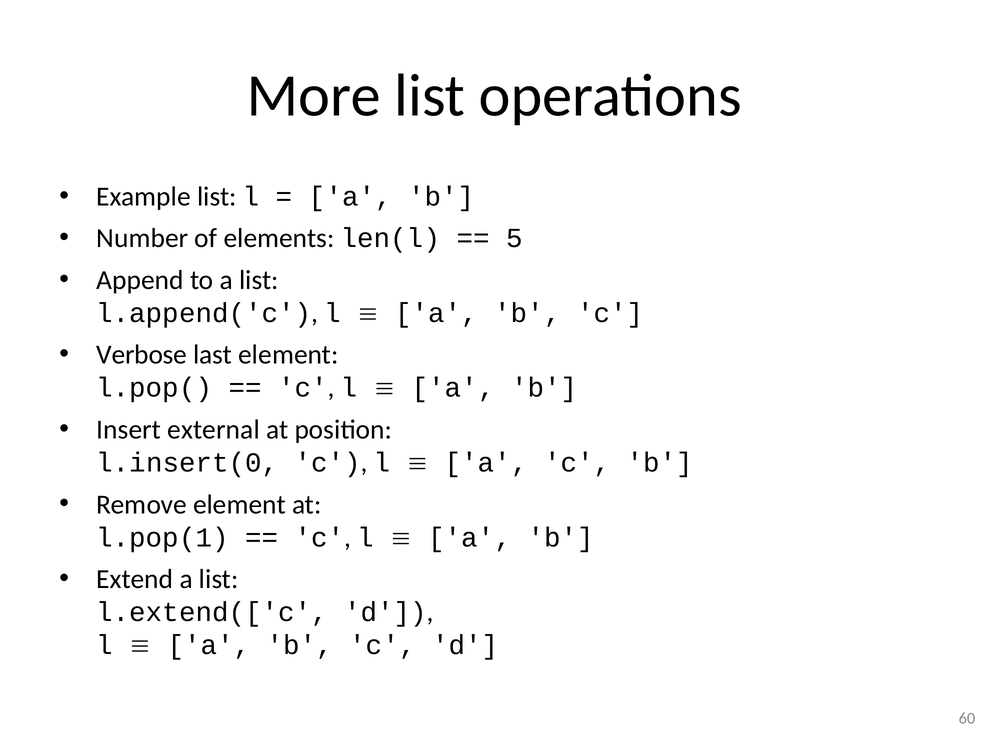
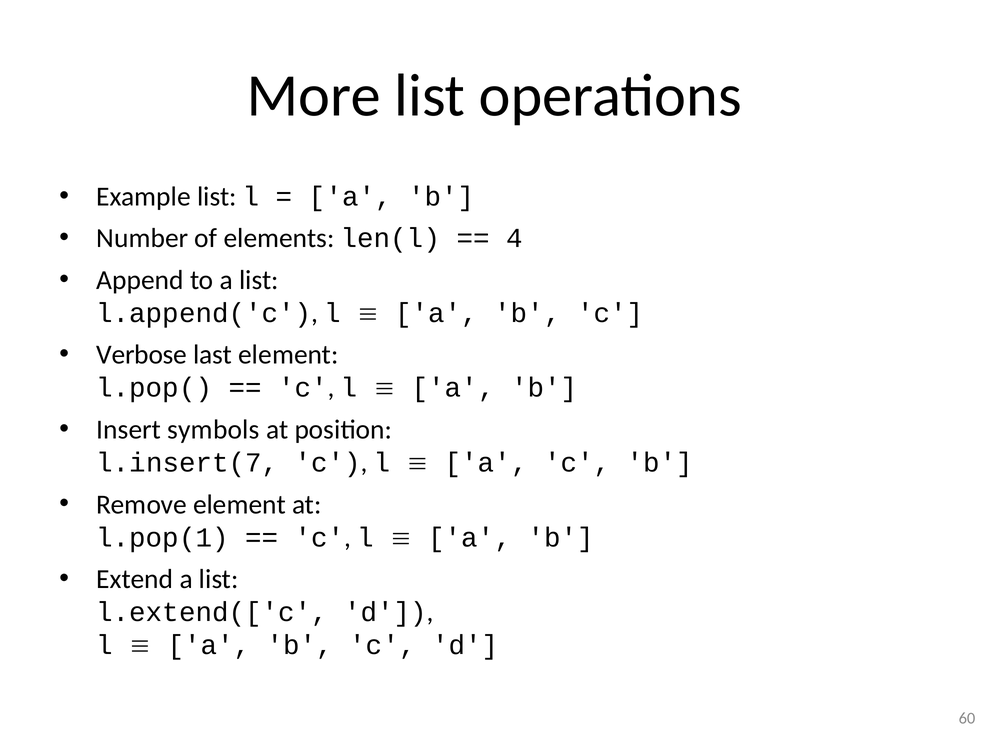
5: 5 -> 4
external: external -> symbols
l.insert(0: l.insert(0 -> l.insert(7
